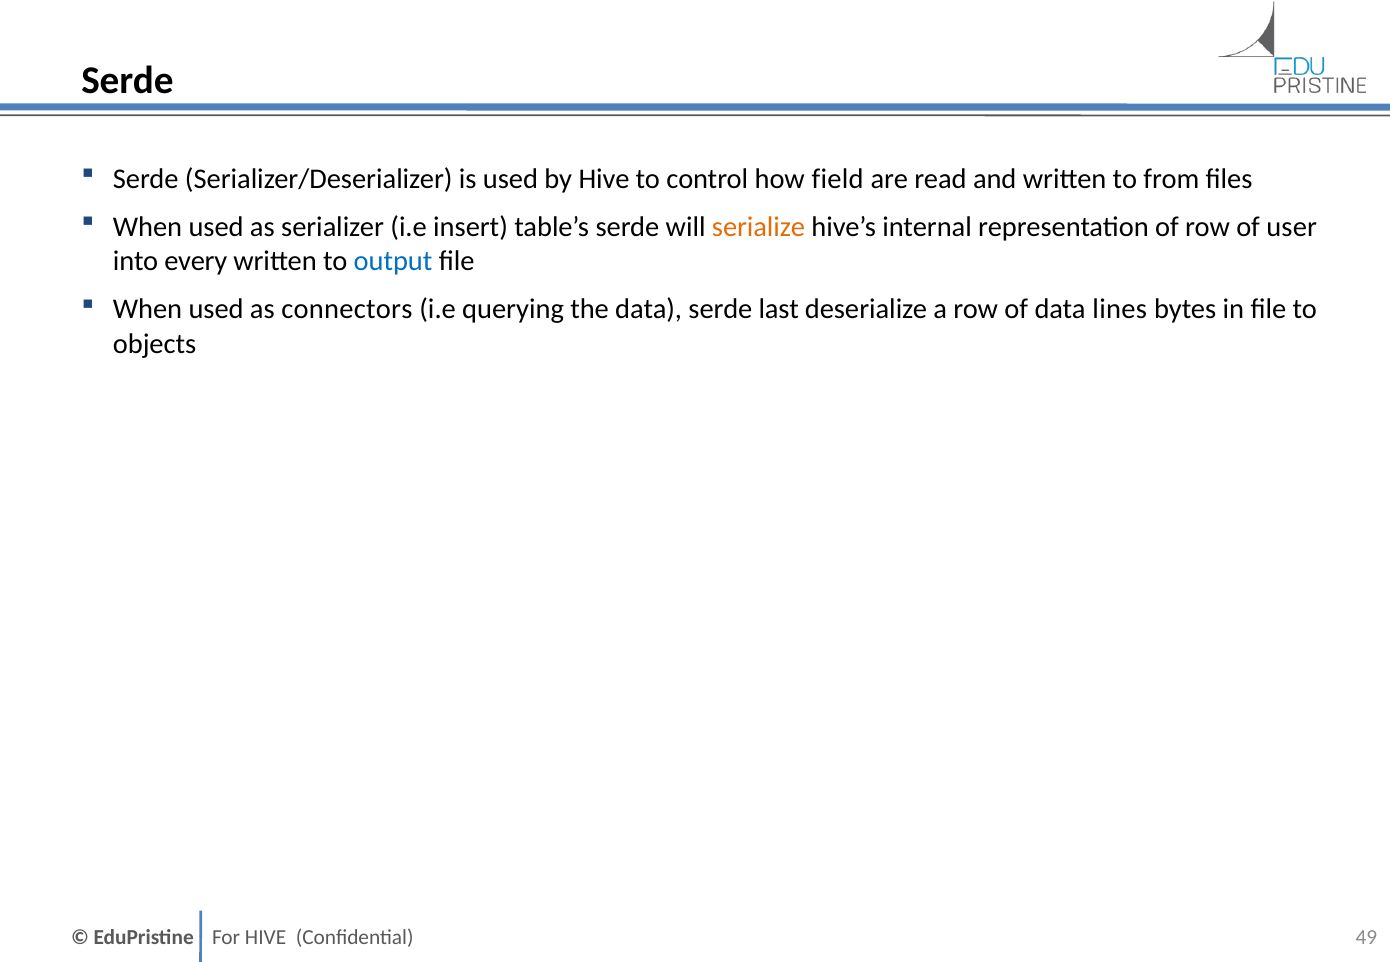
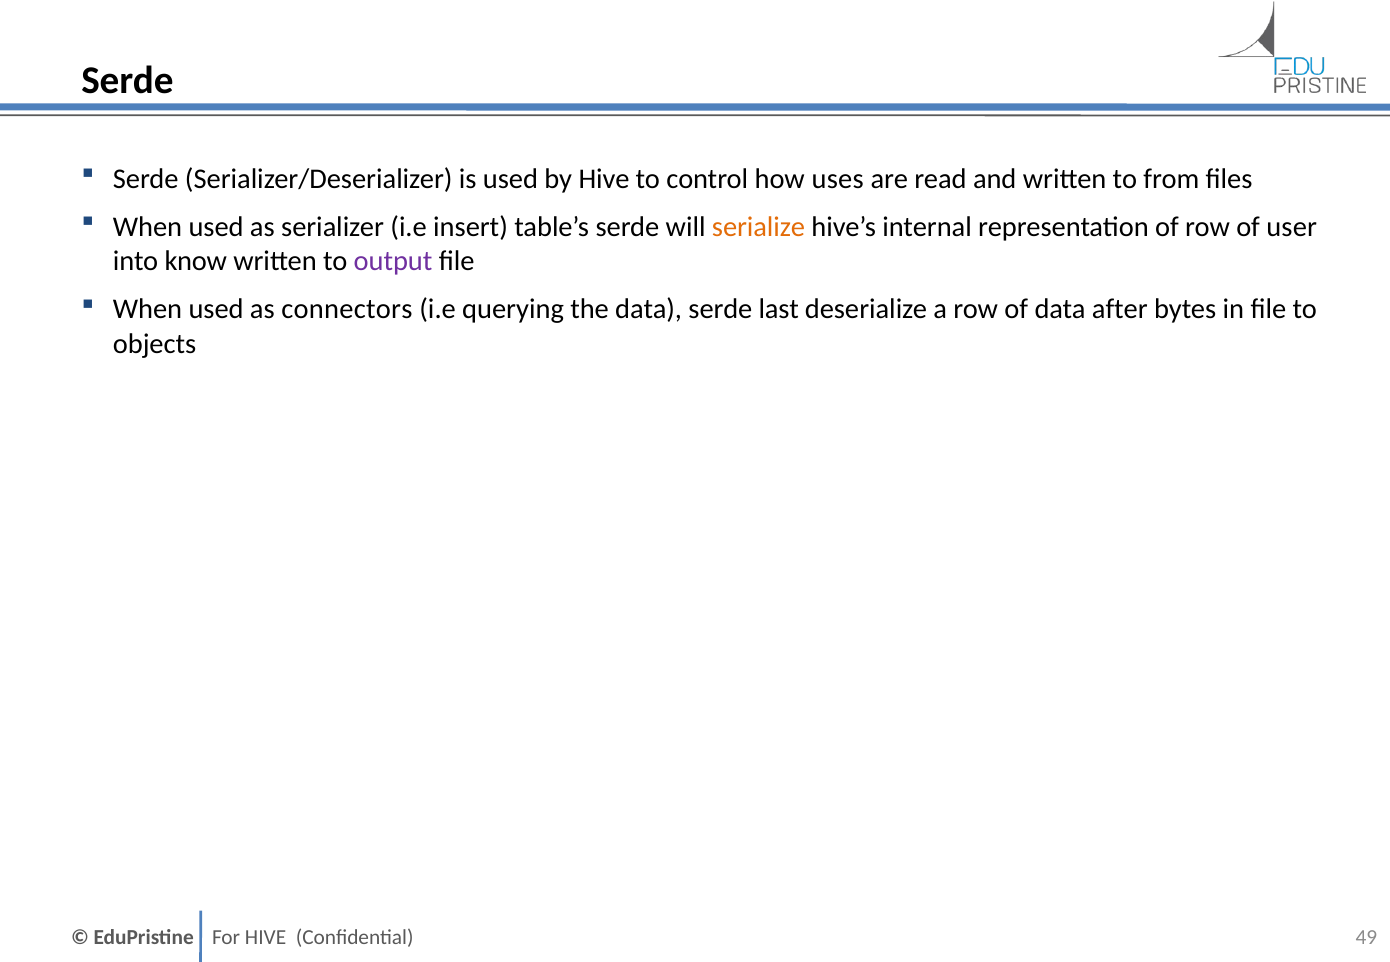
field: field -> uses
every: every -> know
output colour: blue -> purple
lines: lines -> after
